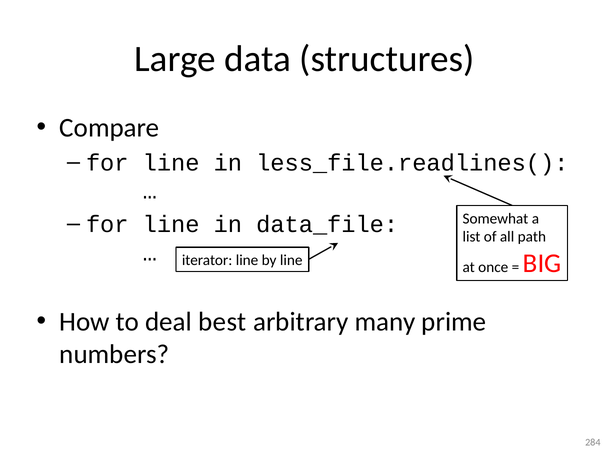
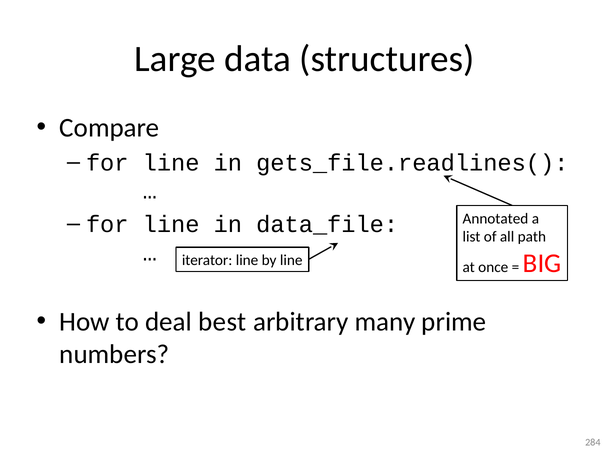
less_file.readlines(: less_file.readlines( -> gets_file.readlines(
Somewhat: Somewhat -> Annotated
